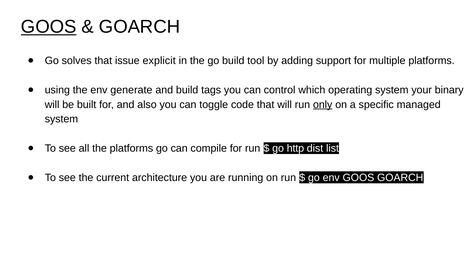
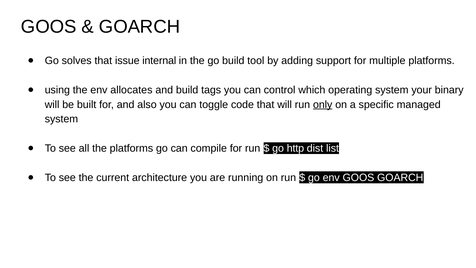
GOOS at (49, 27) underline: present -> none
explicit: explicit -> internal
generate: generate -> allocates
